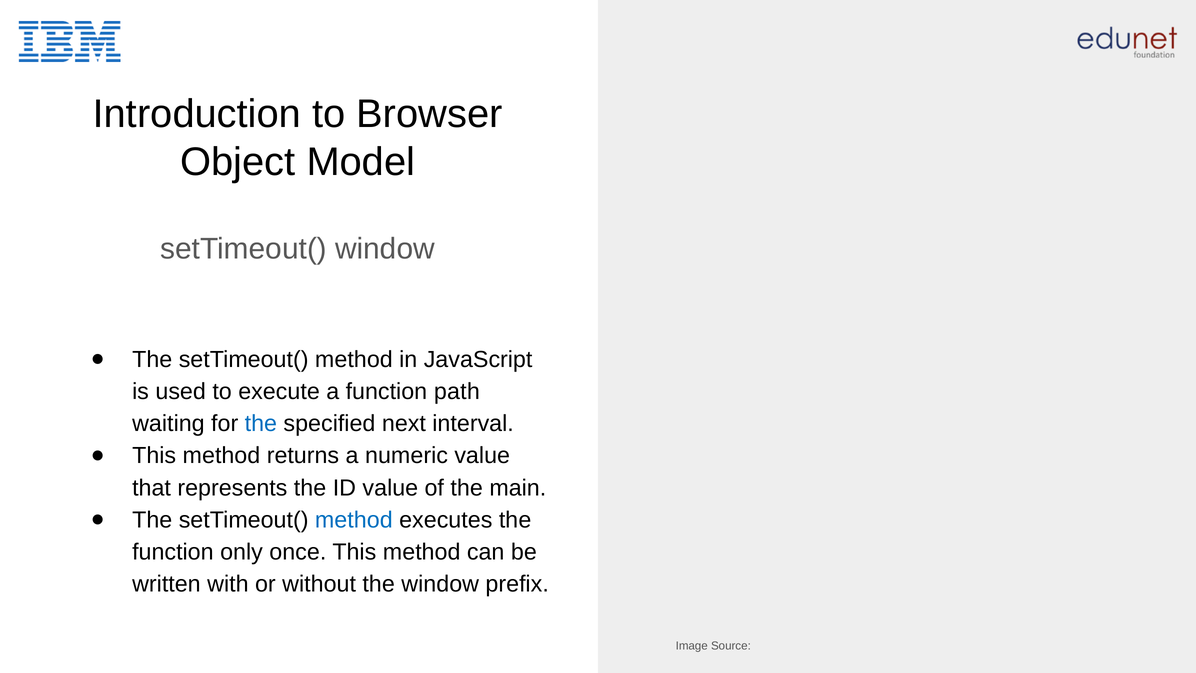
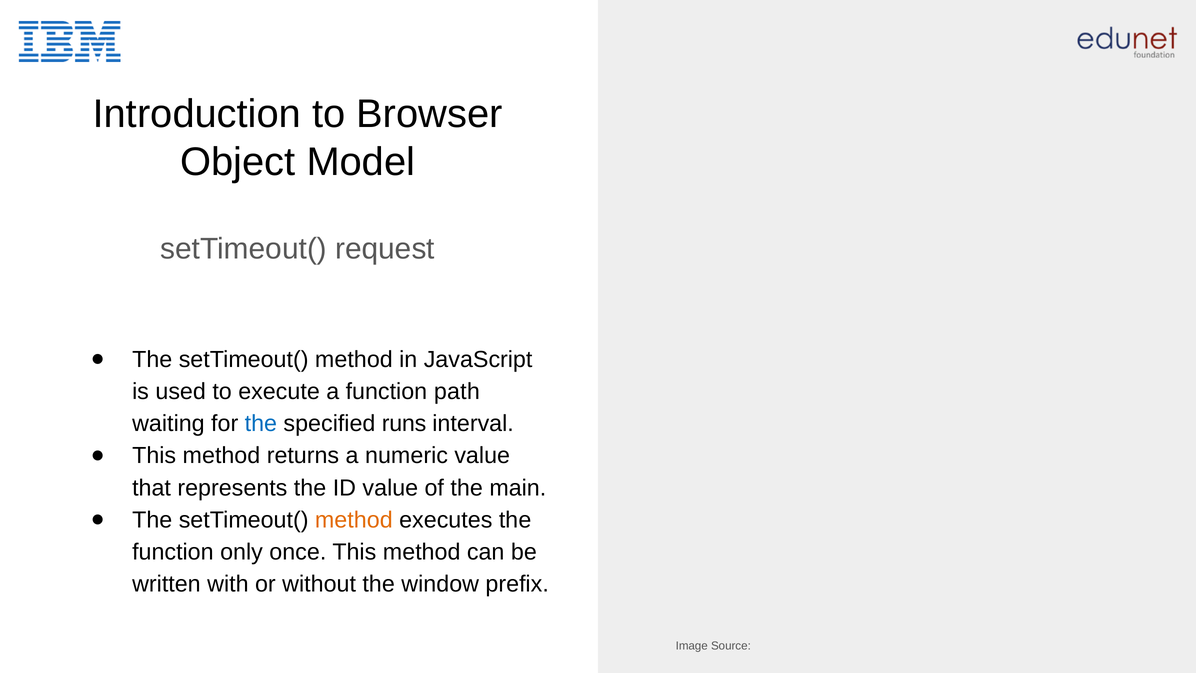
setTimeout( window: window -> request
next: next -> runs
method at (354, 520) colour: blue -> orange
